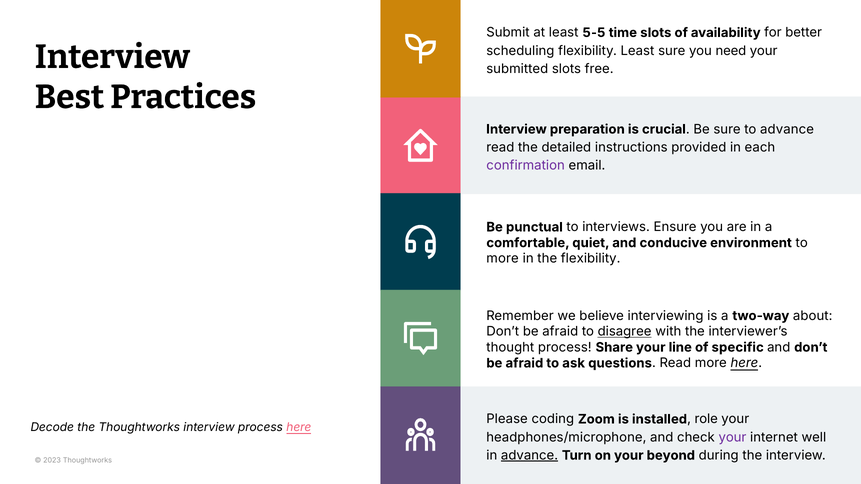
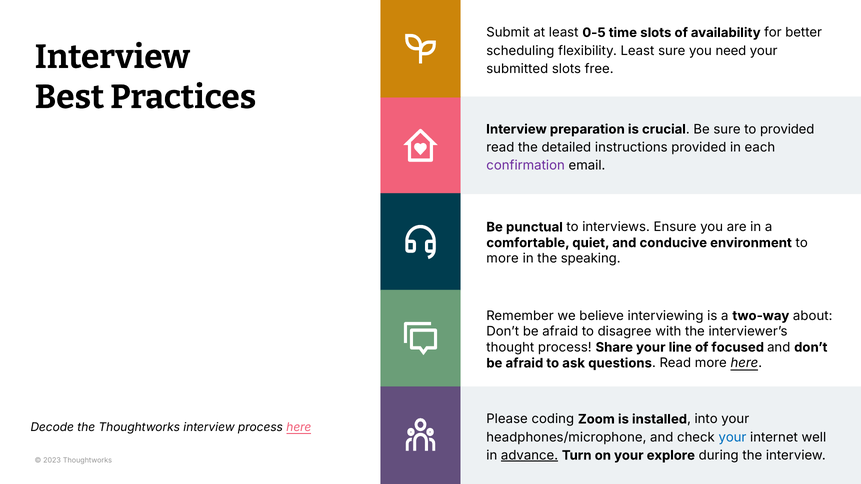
5-5: 5-5 -> 0-5
to advance: advance -> provided
the flexibility: flexibility -> speaking
disagree underline: present -> none
specific: specific -> focused
role: role -> into
your at (732, 438) colour: purple -> blue
beyond: beyond -> explore
